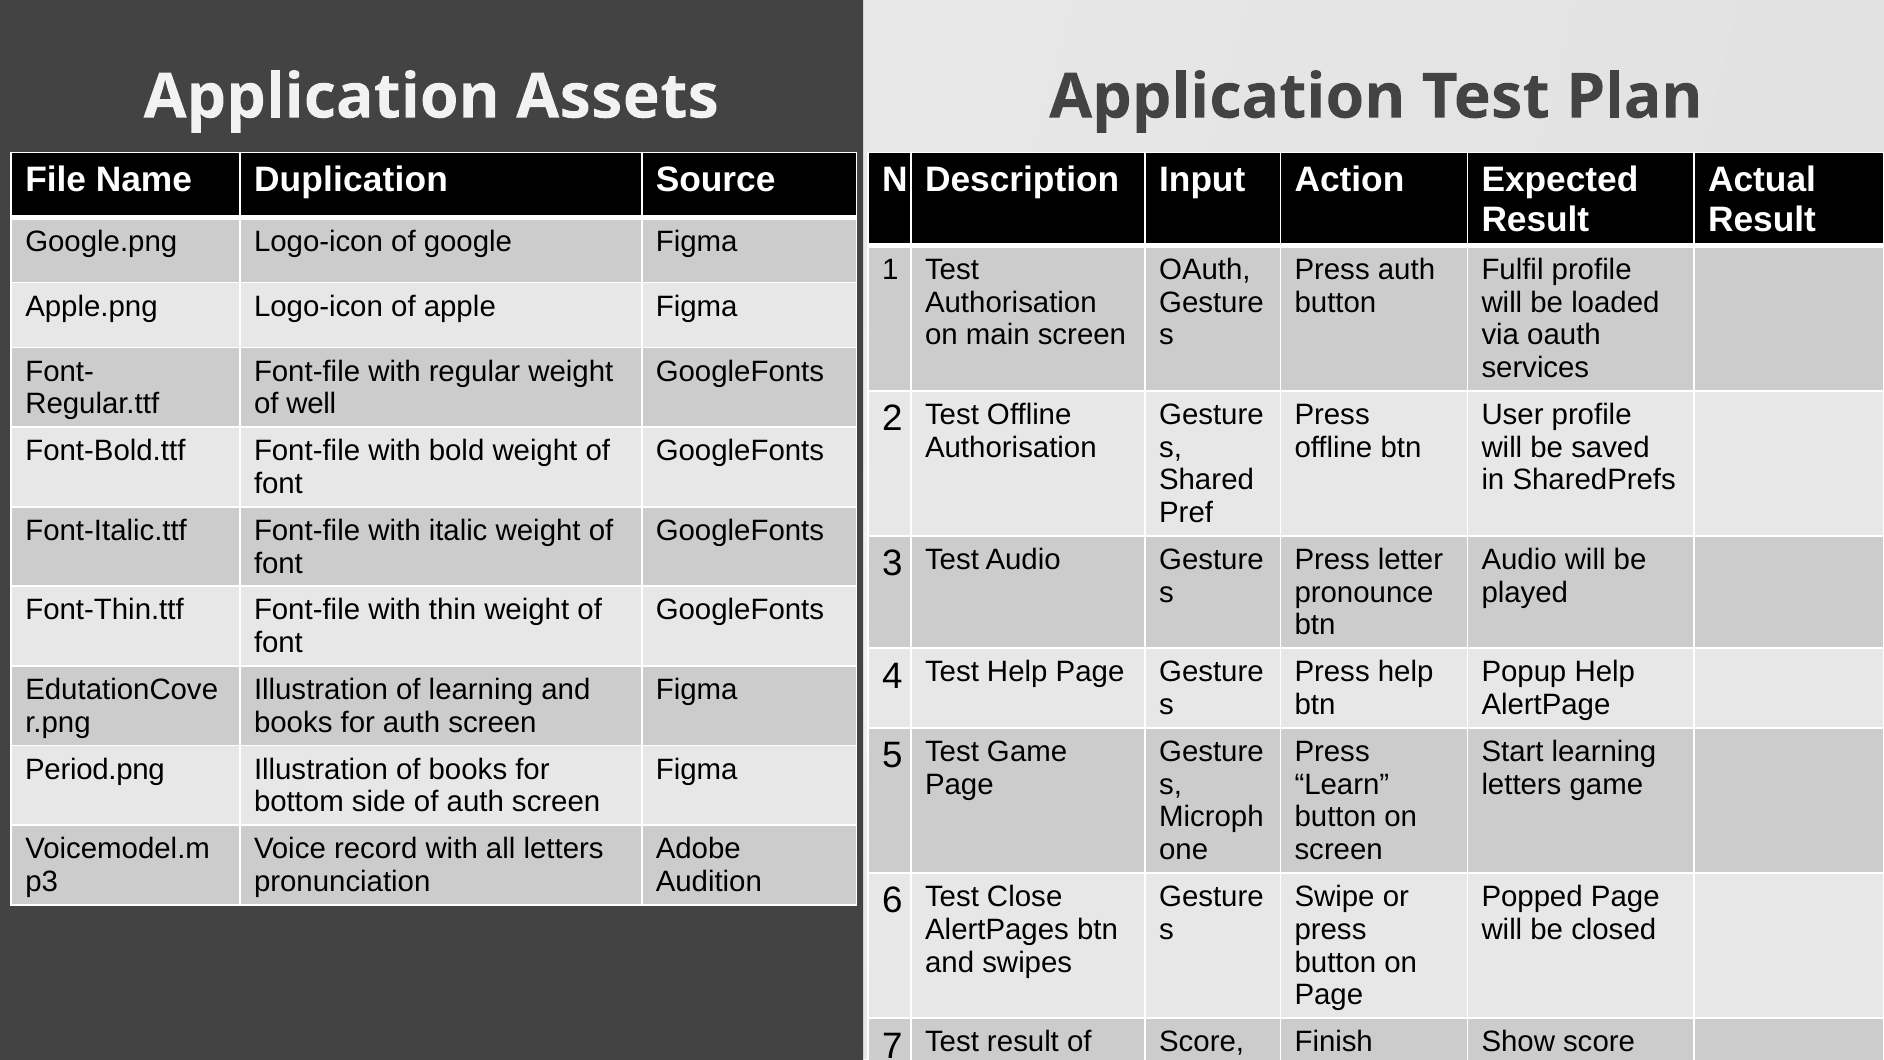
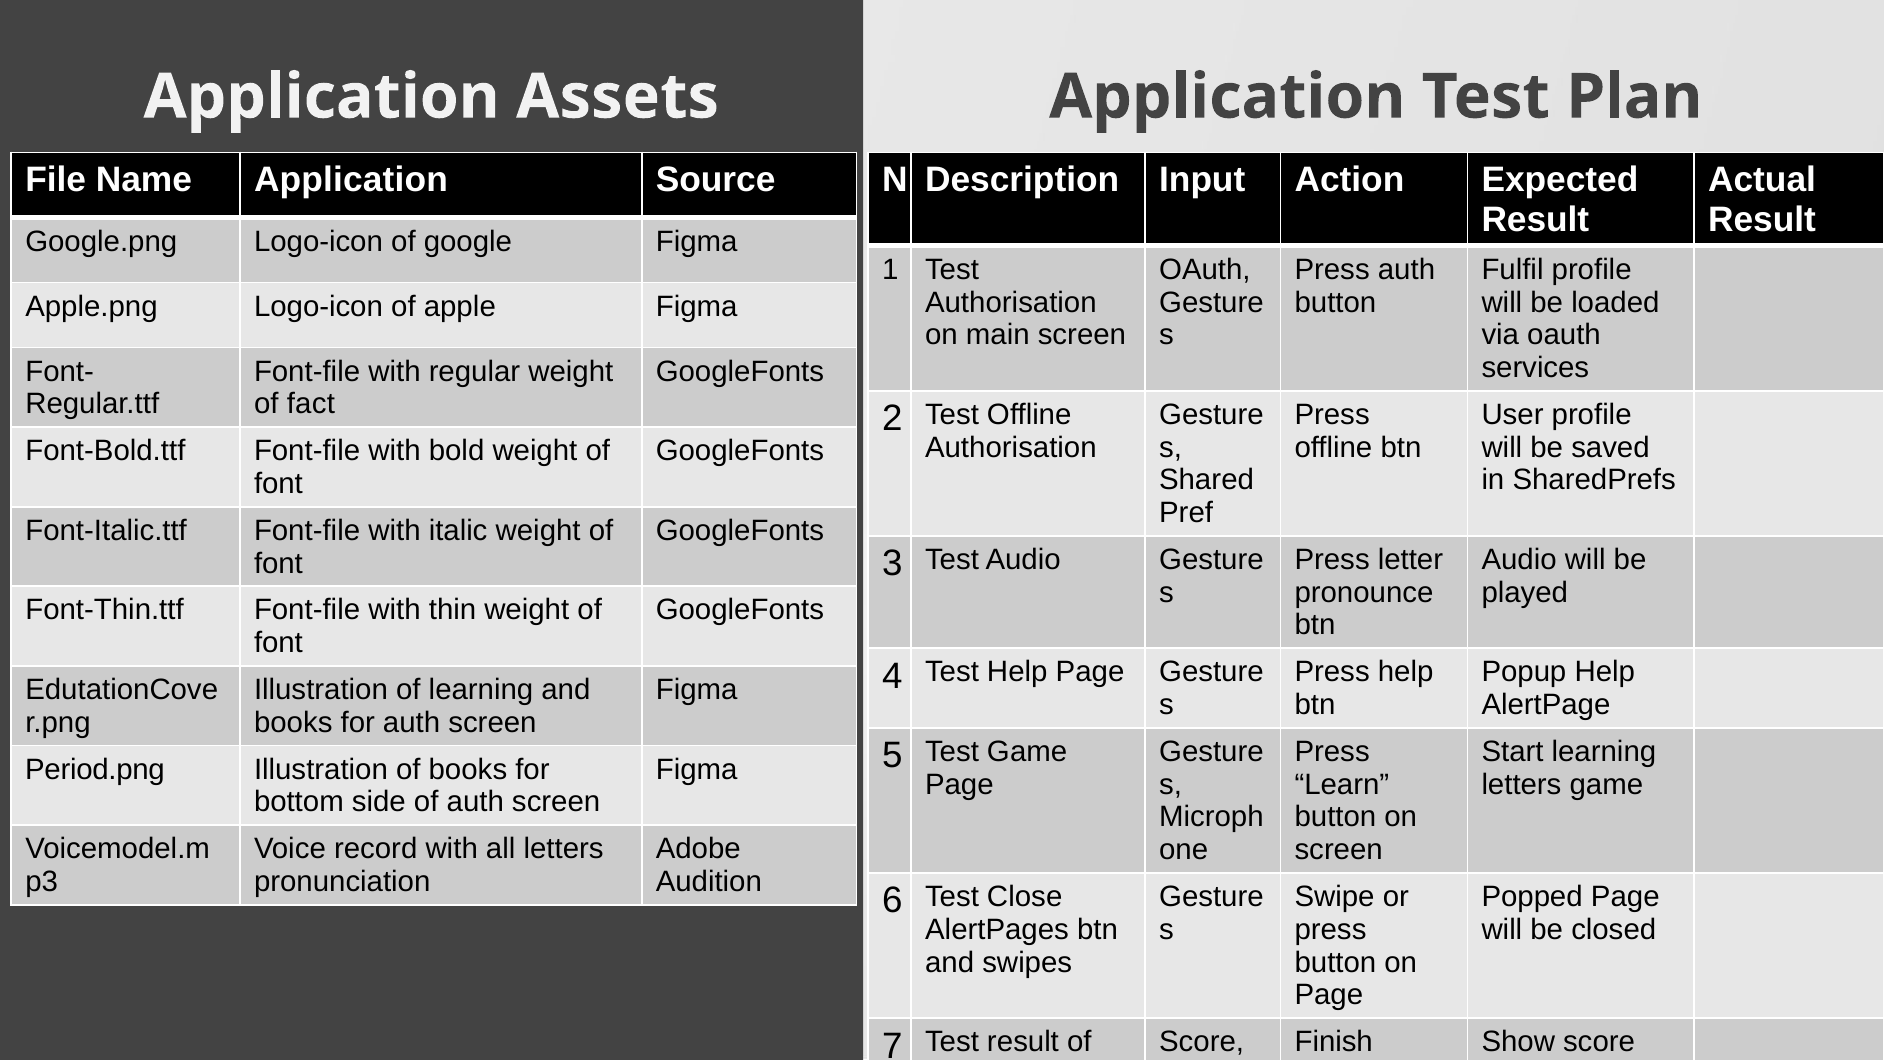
Name Duplication: Duplication -> Application
well: well -> fact
